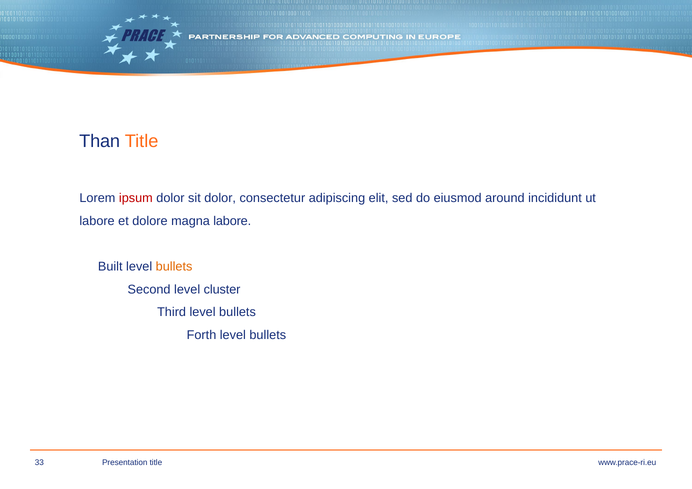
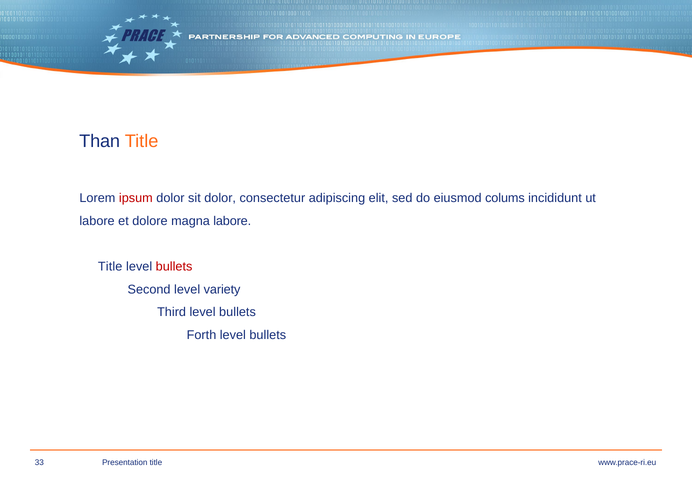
around: around -> colums
Built at (110, 267): Built -> Title
bullets at (174, 267) colour: orange -> red
cluster: cluster -> variety
